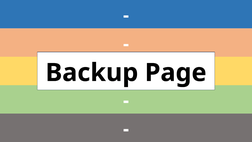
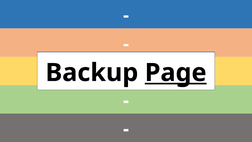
Page underline: none -> present
